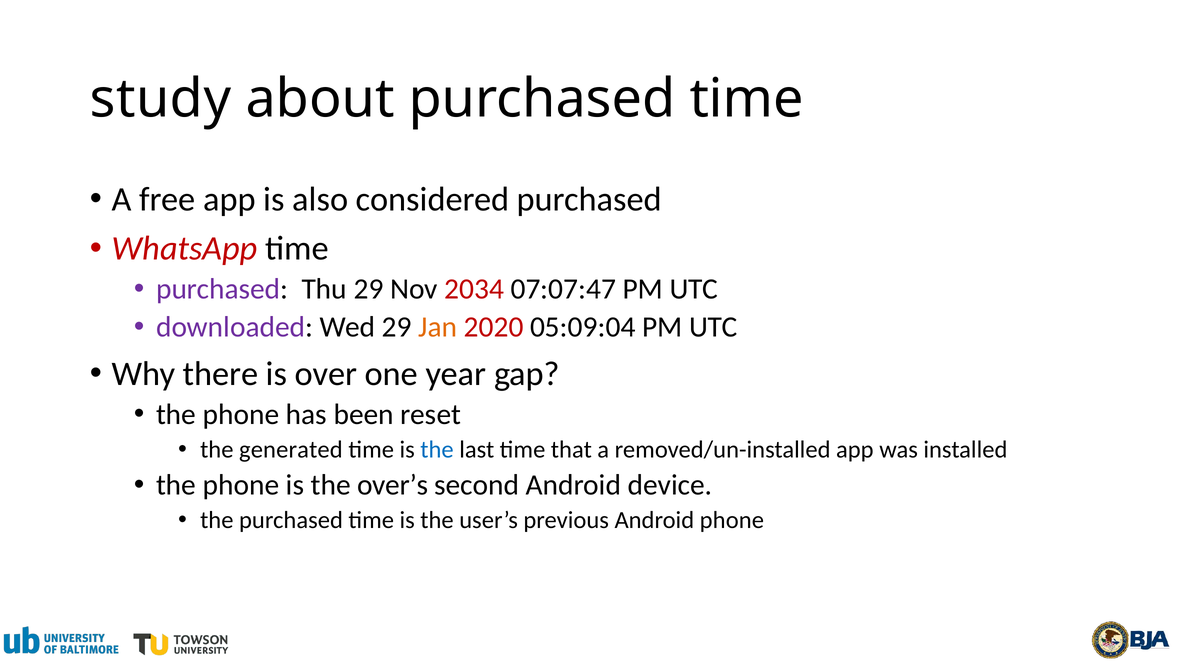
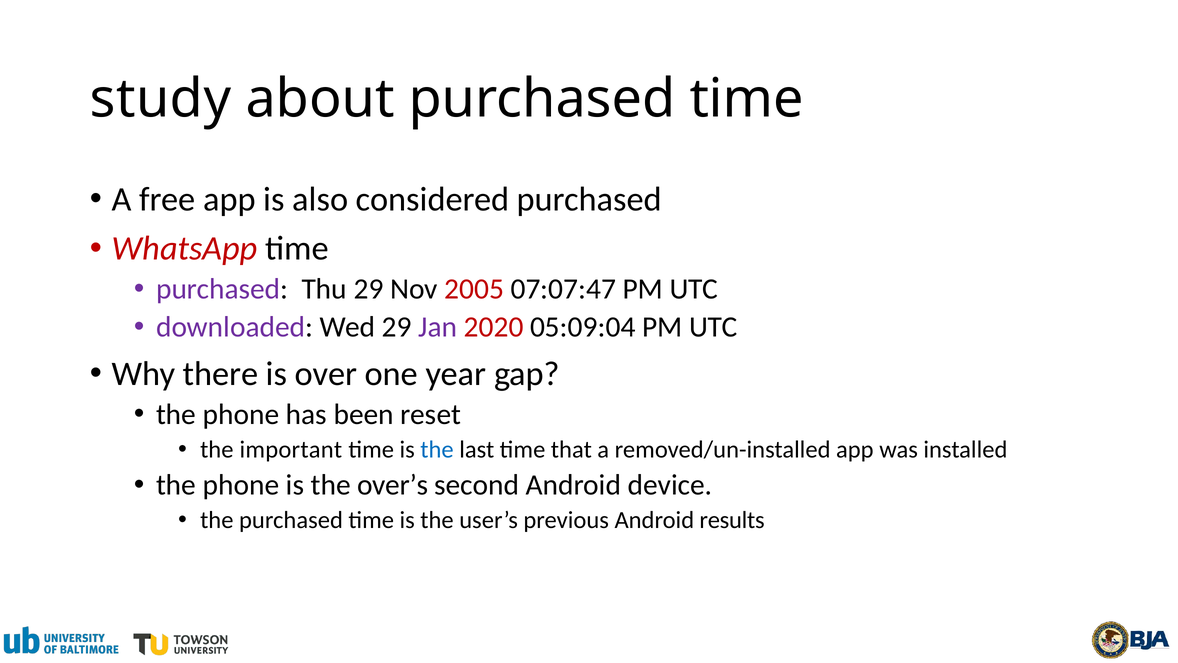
2034: 2034 -> 2005
Jan colour: orange -> purple
generated: generated -> important
Android phone: phone -> results
